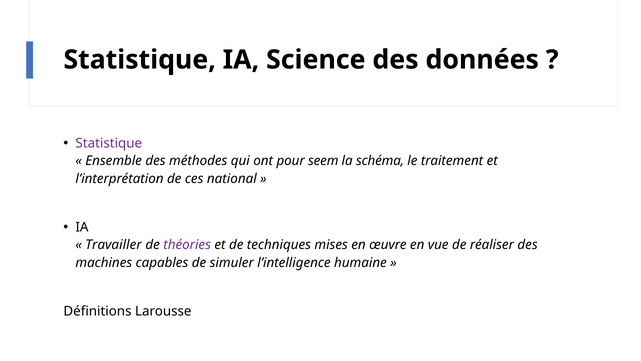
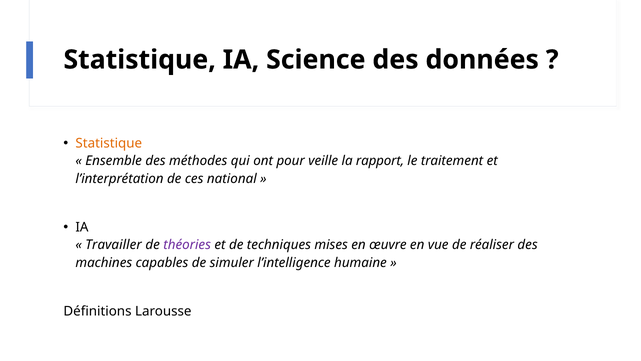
Statistique at (109, 143) colour: purple -> orange
seem: seem -> veille
schéma: schéma -> rapport
